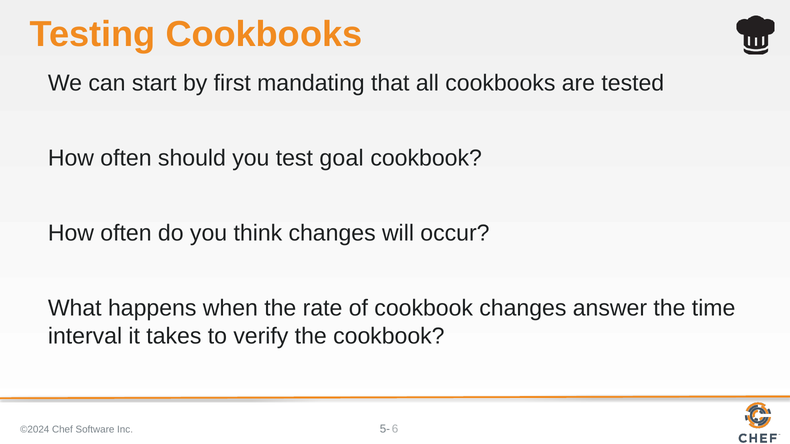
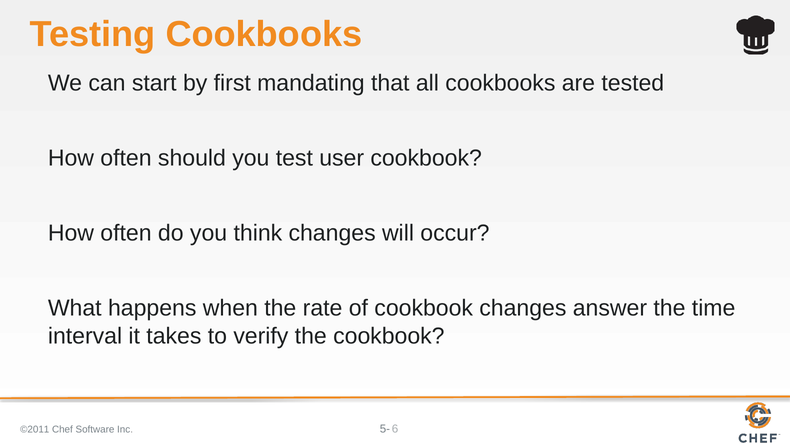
goal: goal -> user
©2024: ©2024 -> ©2011
